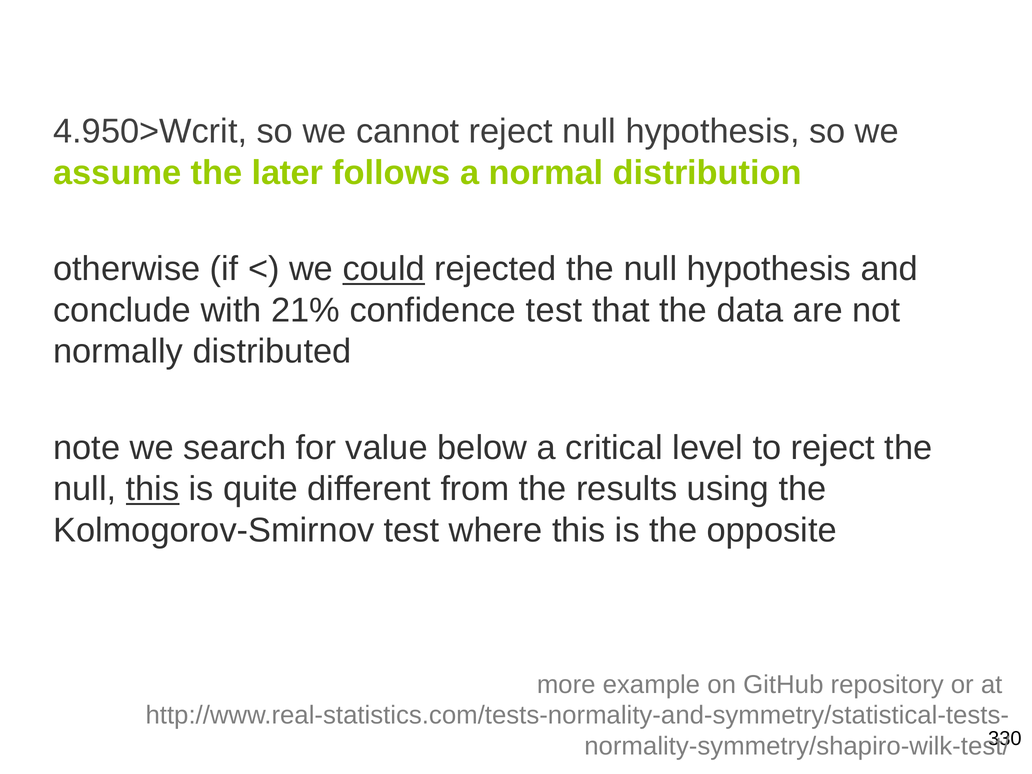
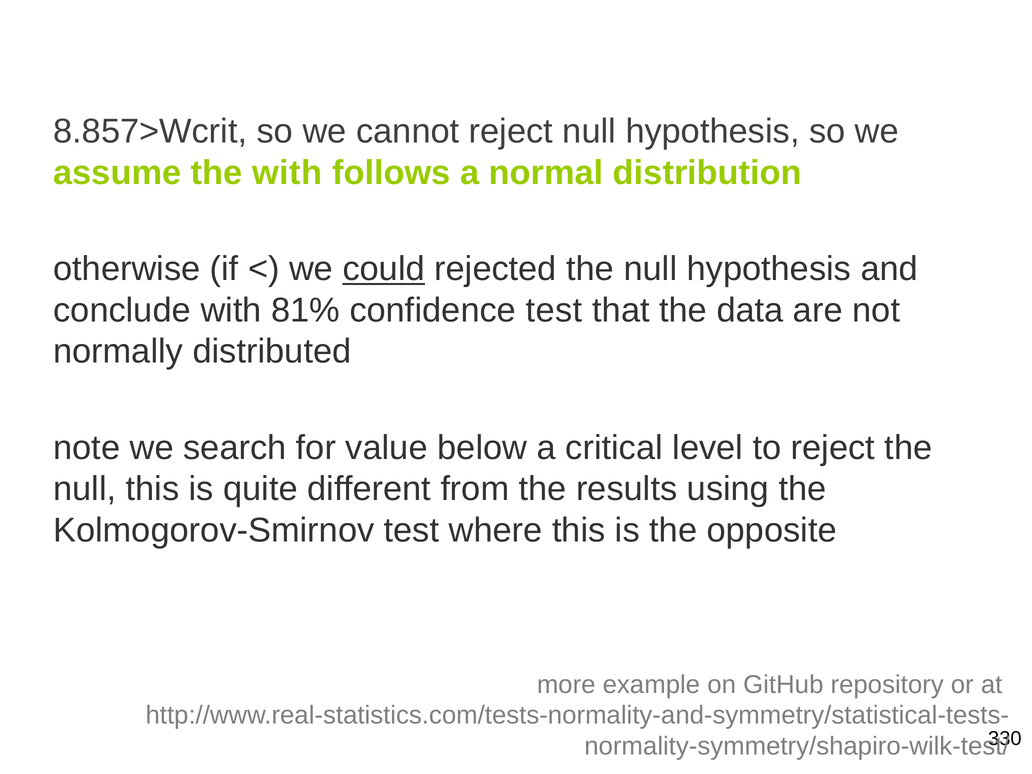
4.950>Wcrit: 4.950>Wcrit -> 8.857>Wcrit
the later: later -> with
21%: 21% -> 81%
this at (153, 489) underline: present -> none
